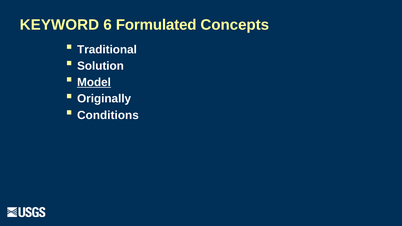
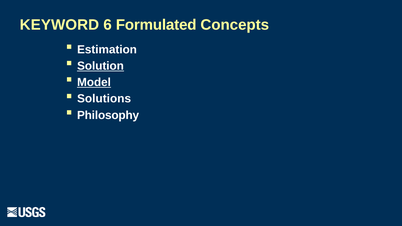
Traditional: Traditional -> Estimation
Solution underline: none -> present
Originally: Originally -> Solutions
Conditions: Conditions -> Philosophy
